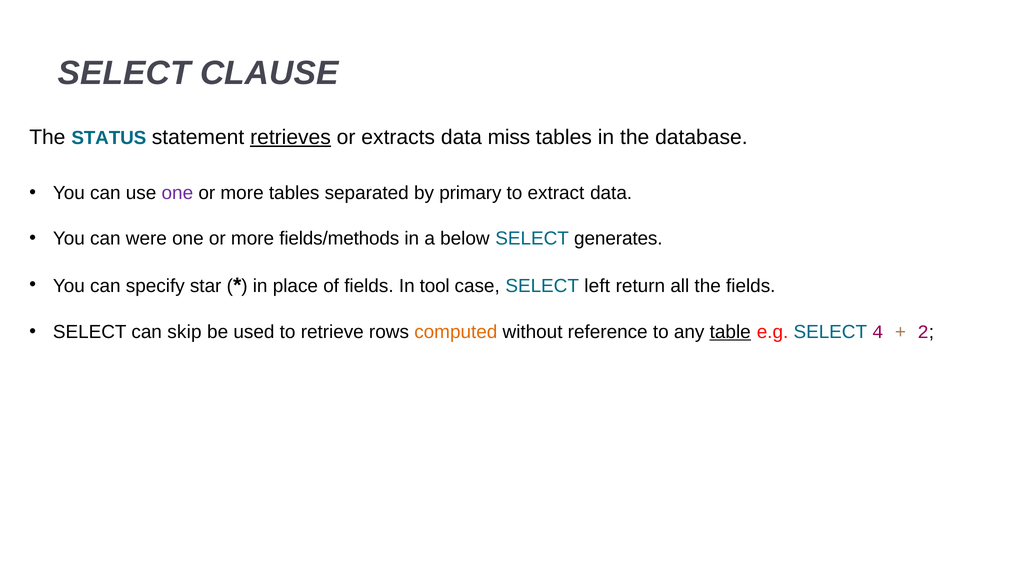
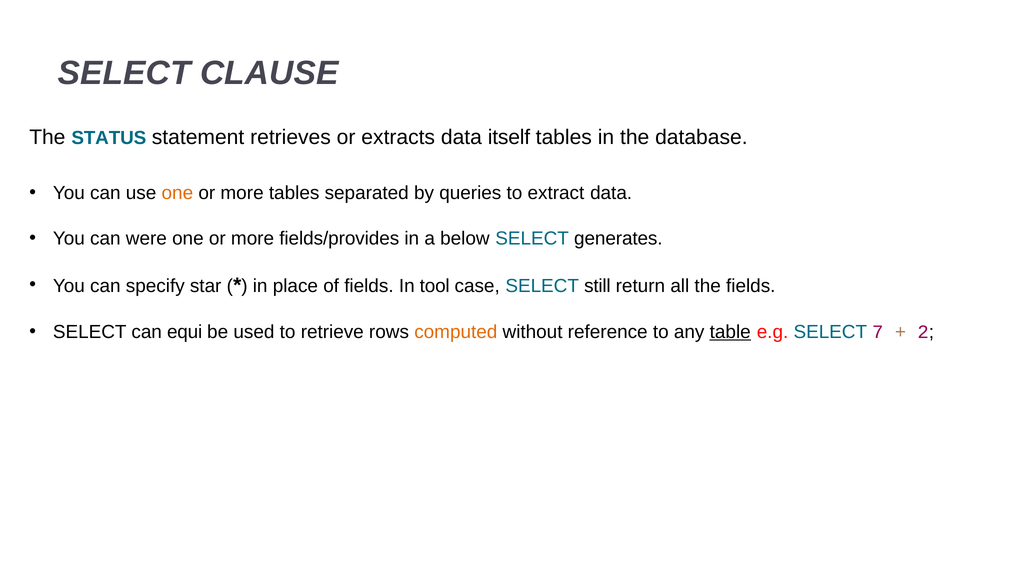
retrieves underline: present -> none
miss: miss -> itself
one at (177, 193) colour: purple -> orange
primary: primary -> queries
fields/methods: fields/methods -> fields/provides
left: left -> still
skip: skip -> equi
4: 4 -> 7
